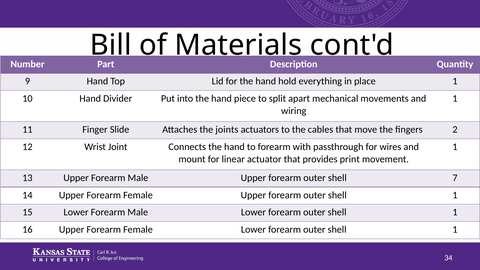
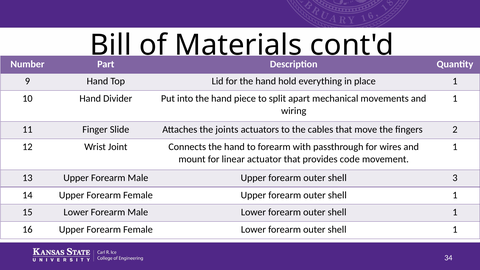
print: print -> code
7: 7 -> 3
